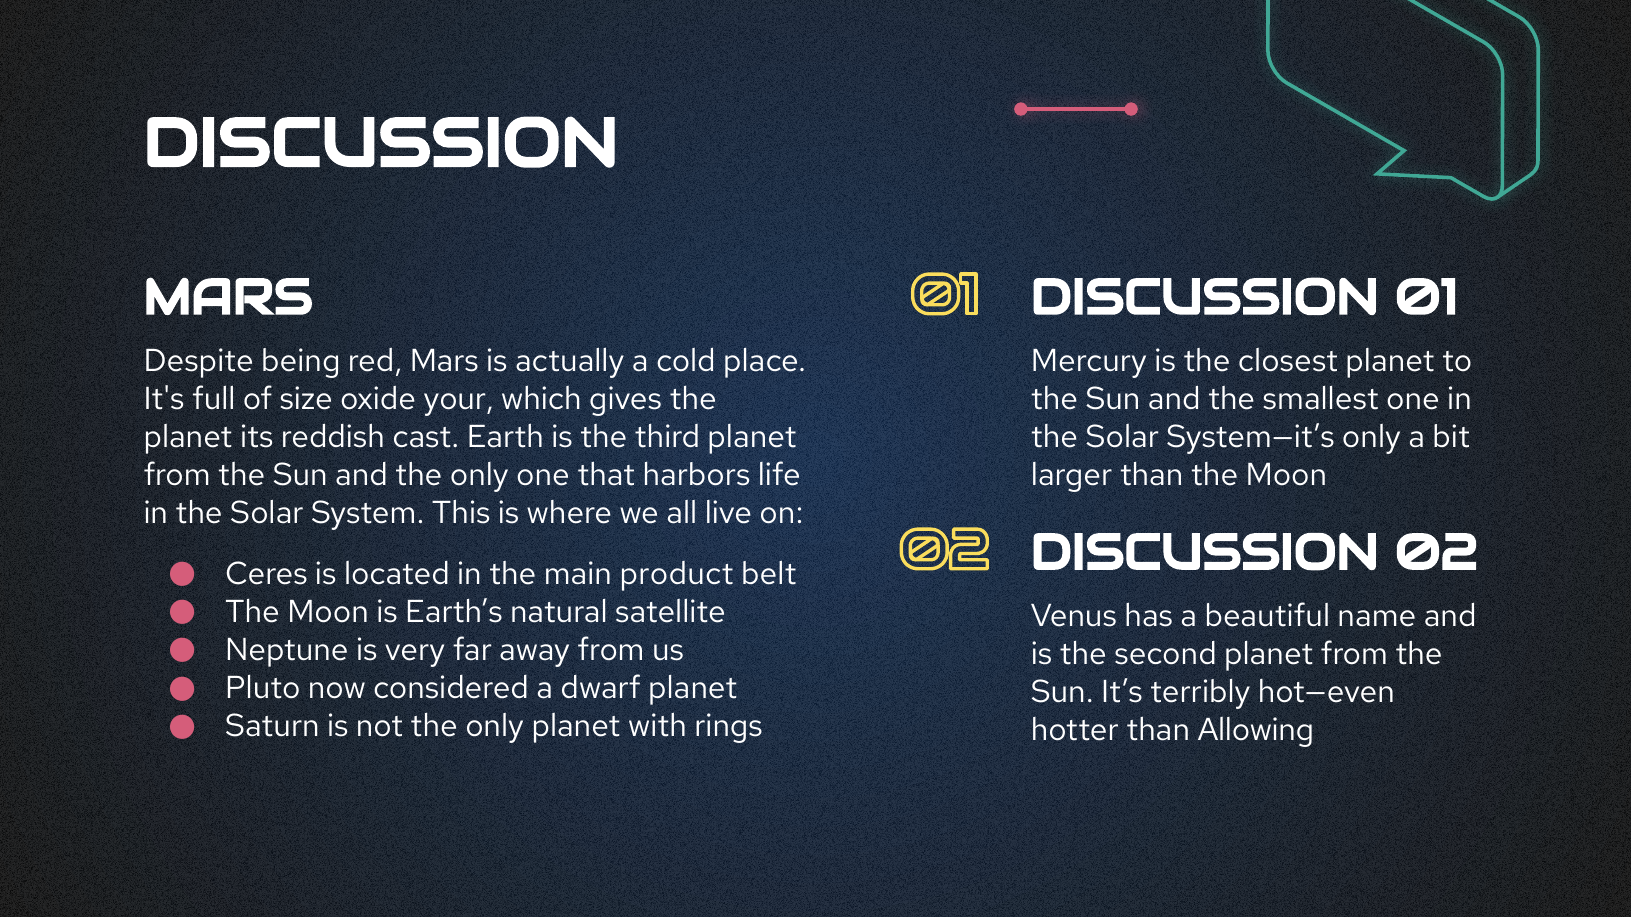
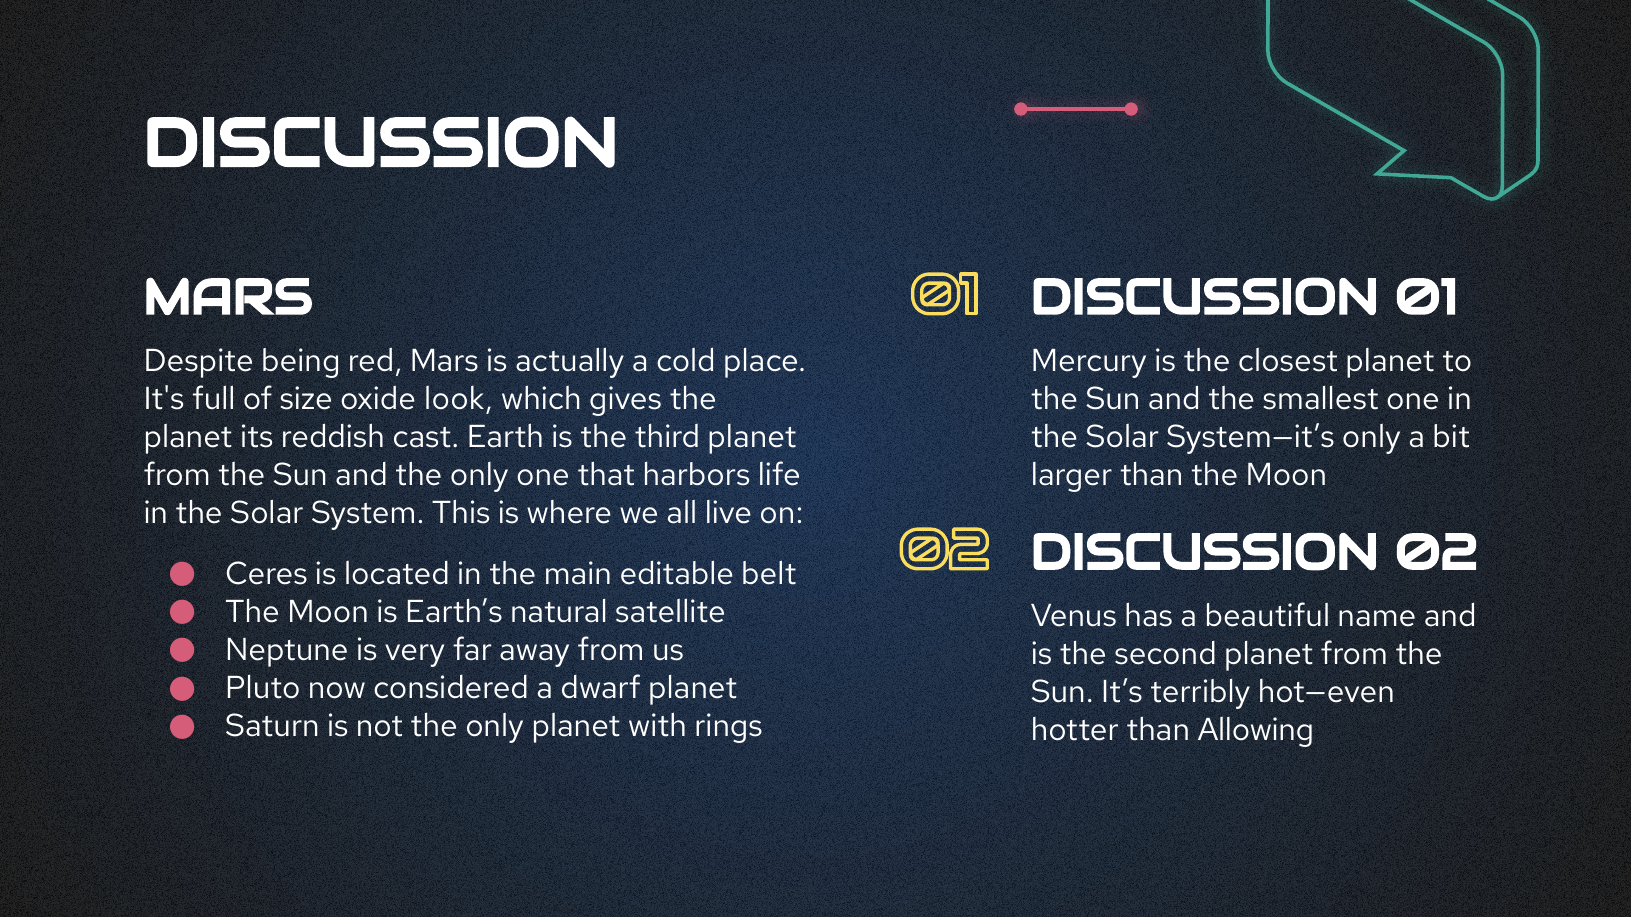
your: your -> look
product: product -> editable
